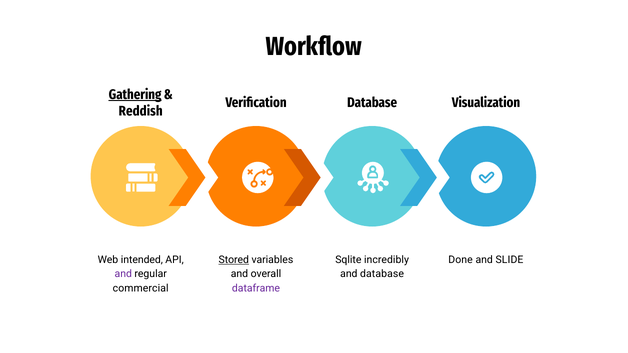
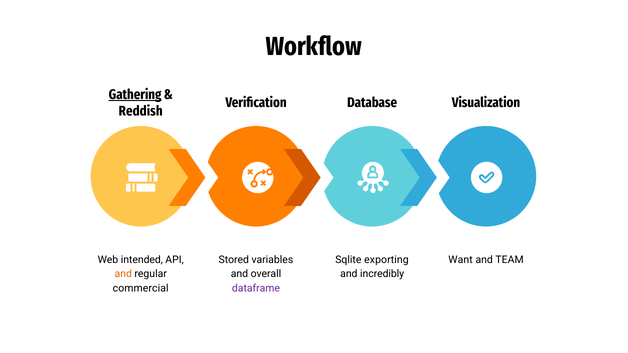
Stored underline: present -> none
incredibly: incredibly -> exporting
Done: Done -> Want
SLIDE: SLIDE -> TEAM
and at (123, 274) colour: purple -> orange
and database: database -> incredibly
